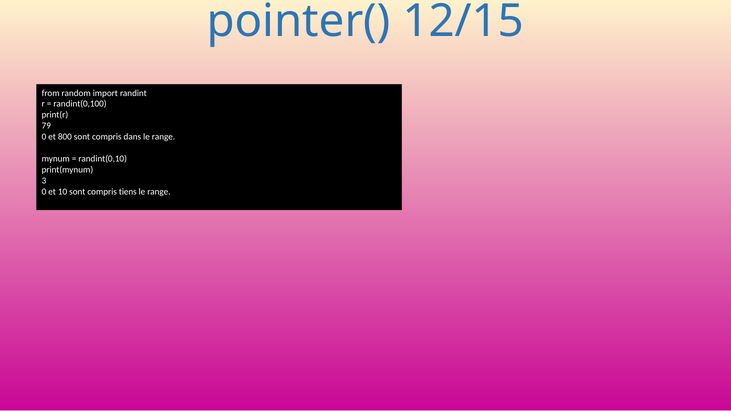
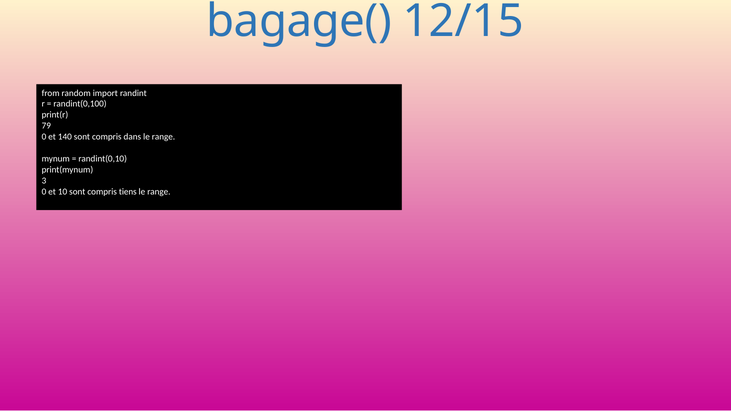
pointer(: pointer( -> bagage(
800: 800 -> 140
